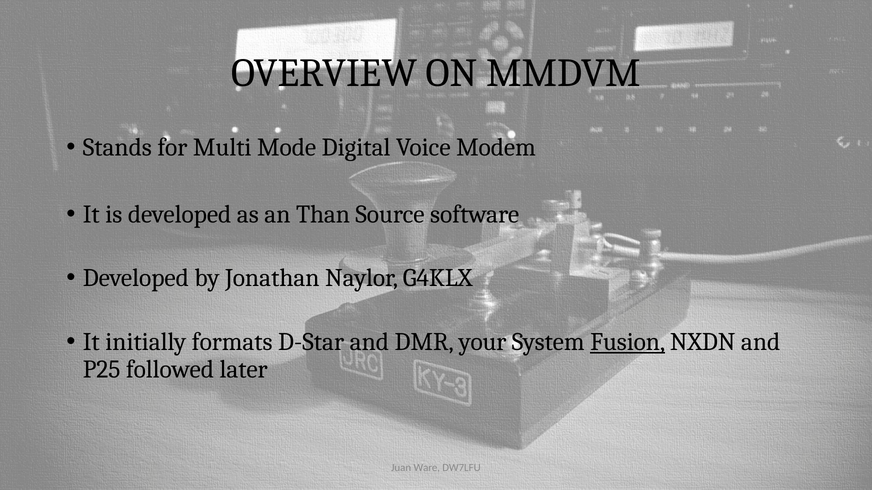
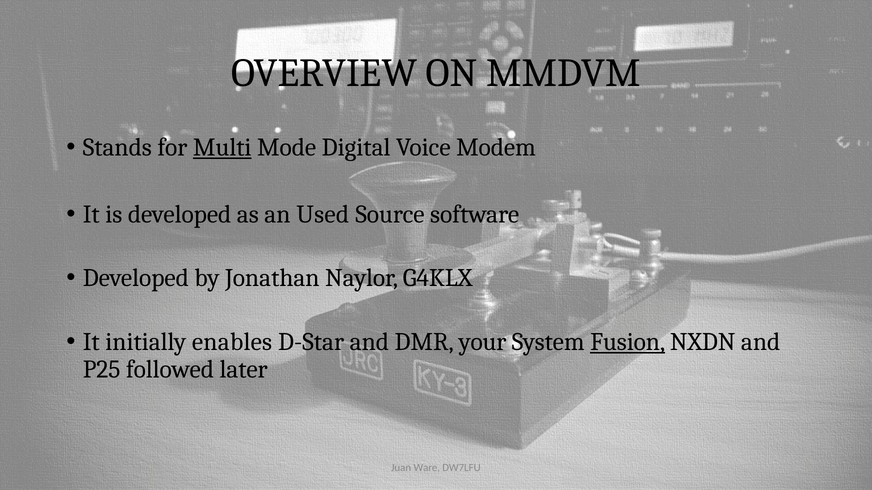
Multi underline: none -> present
Than: Than -> Used
formats: formats -> enables
